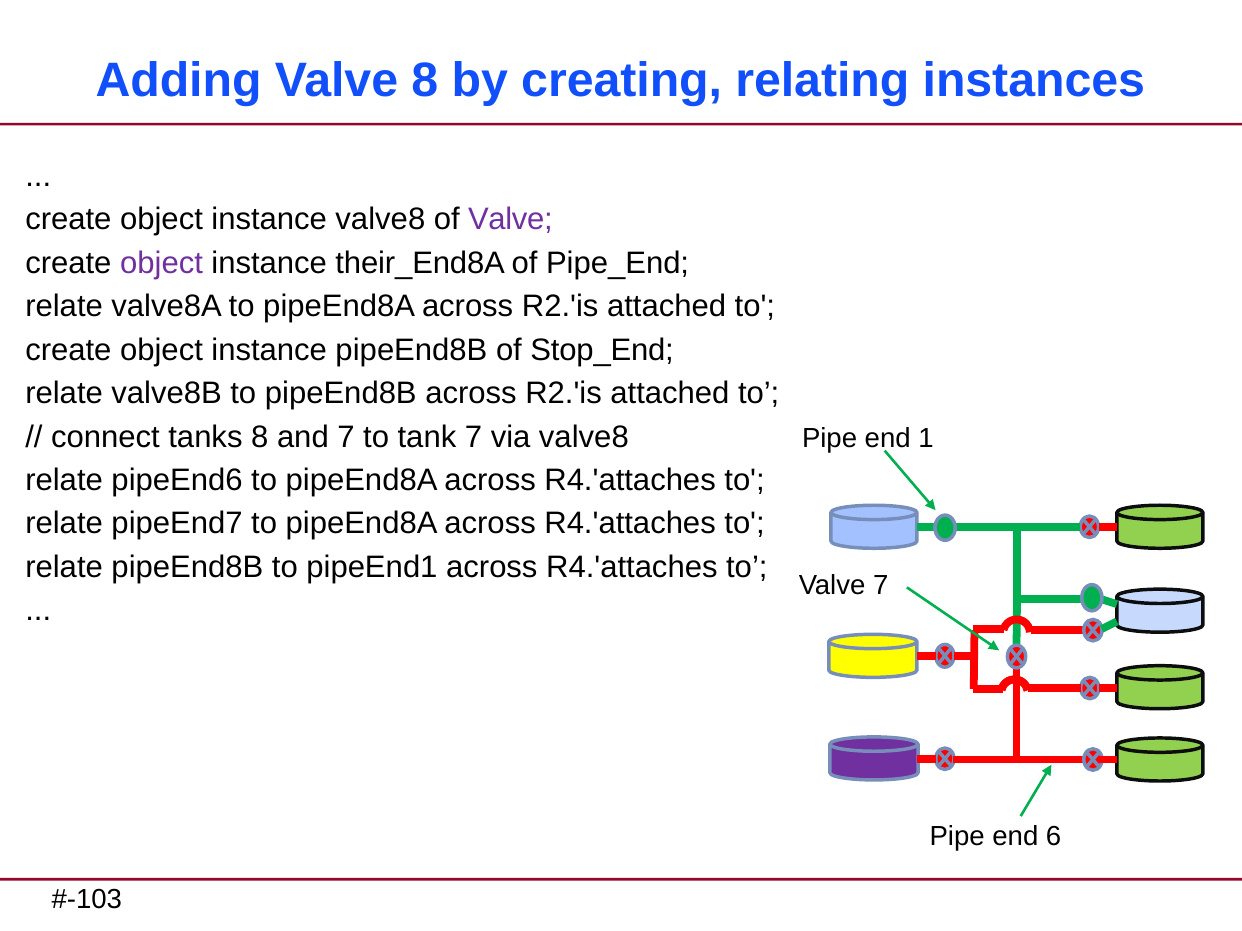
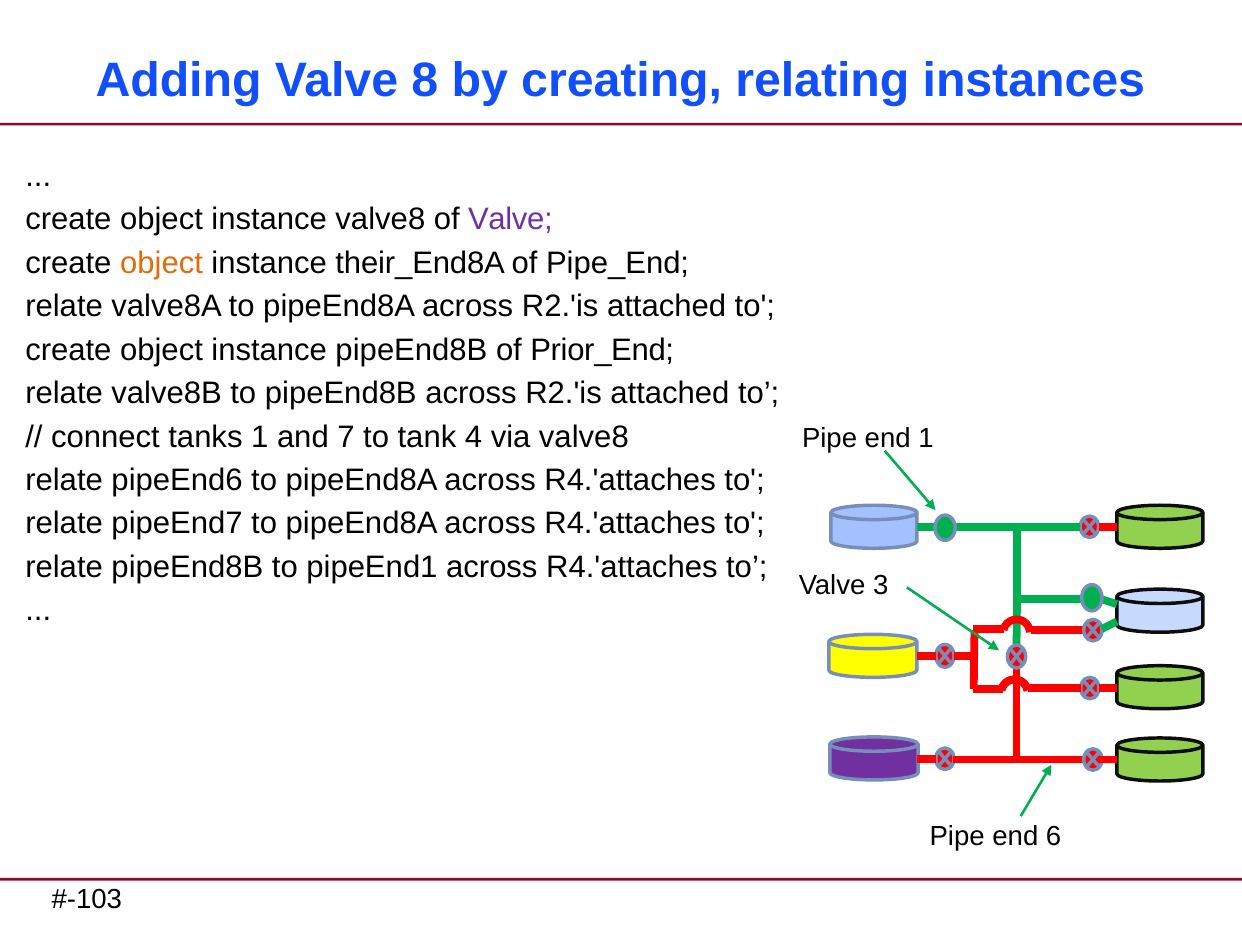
object at (161, 263) colour: purple -> orange
Stop_End: Stop_End -> Prior_End
tanks 8: 8 -> 1
tank 7: 7 -> 4
Valve 7: 7 -> 3
